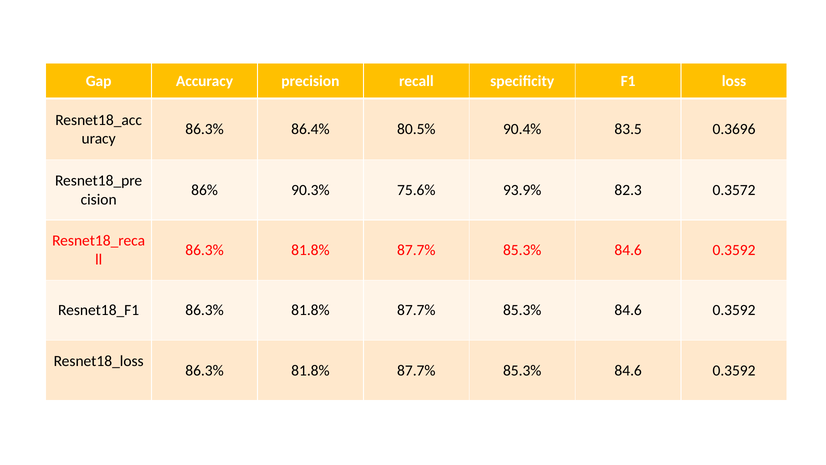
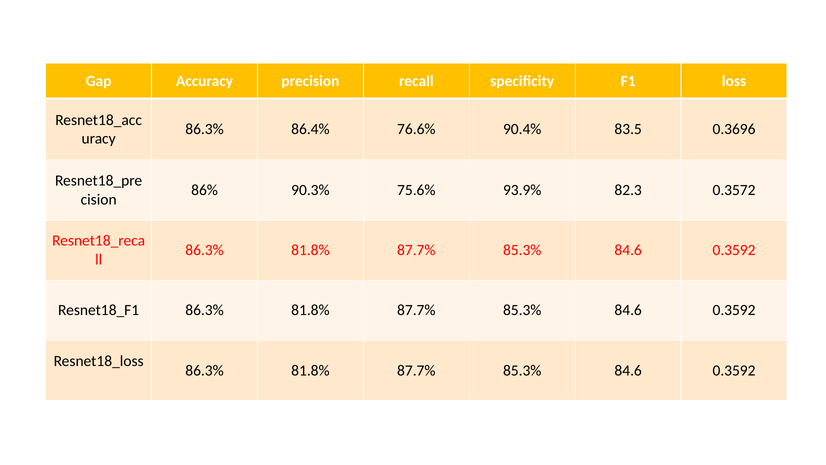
80.5%: 80.5% -> 76.6%
